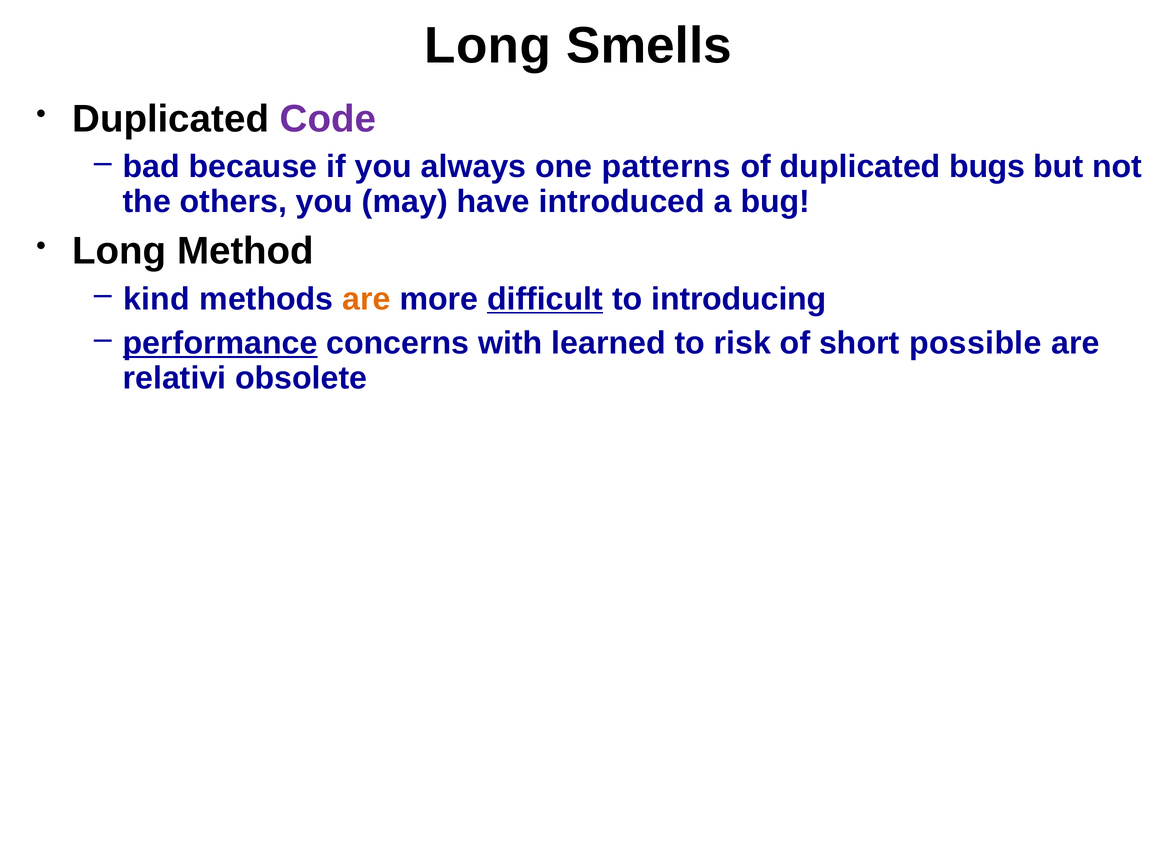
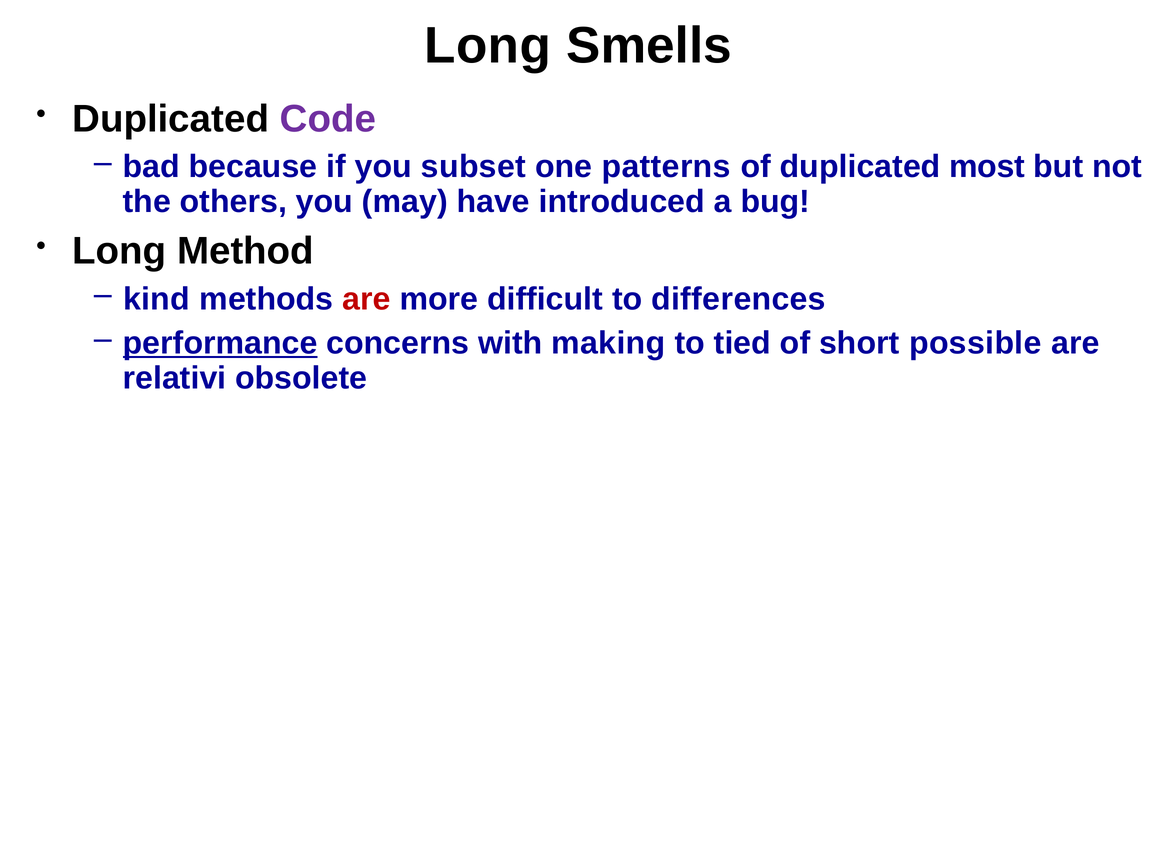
always: always -> subset
bugs: bugs -> most
are at (366, 299) colour: orange -> red
difﬁcult underline: present -> none
introducing: introducing -> differences
learned: learned -> making
risk: risk -> tied
